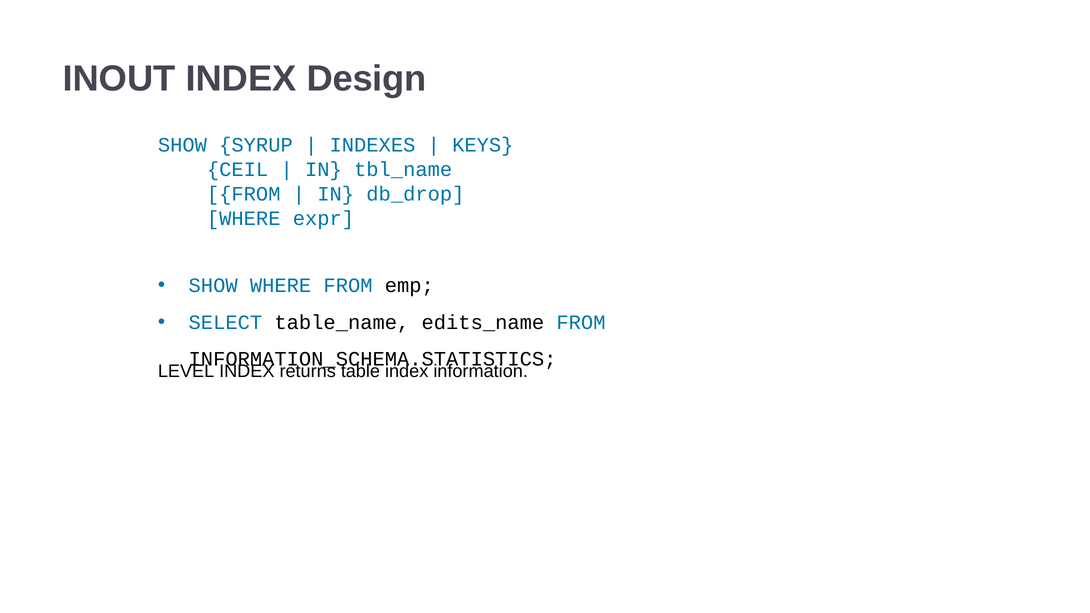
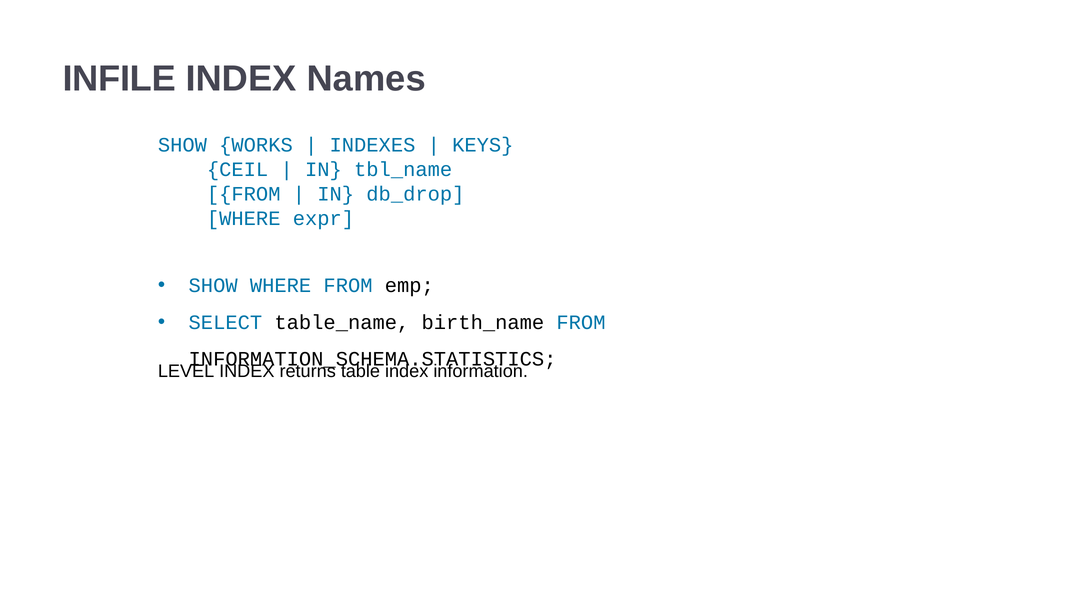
INOUT: INOUT -> INFILE
Design: Design -> Names
SYRUP: SYRUP -> WORKS
edits_name: edits_name -> birth_name
